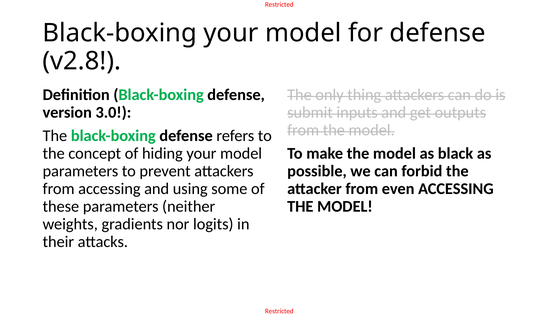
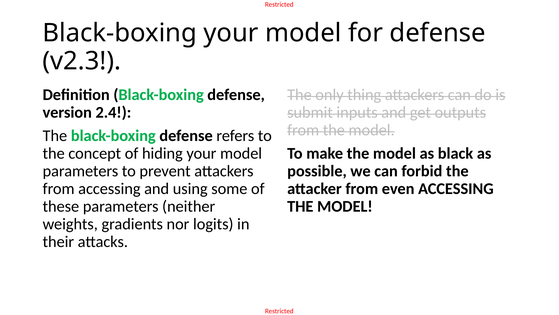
v2.8: v2.8 -> v2.3
3.0: 3.0 -> 2.4
